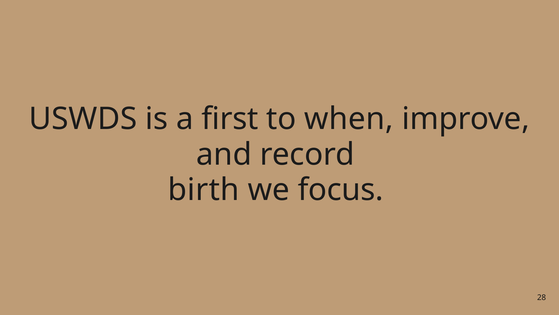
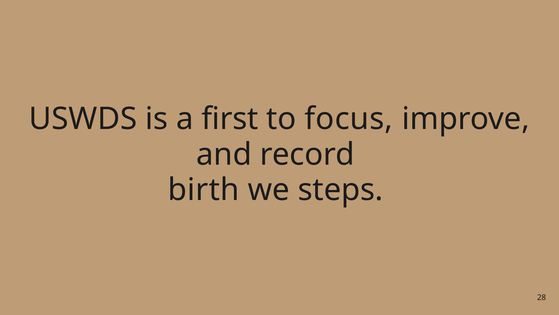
when: when -> focus
focus: focus -> steps
